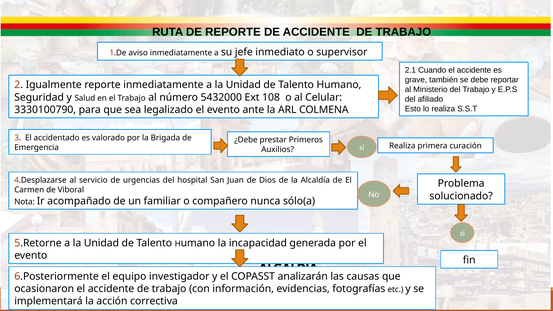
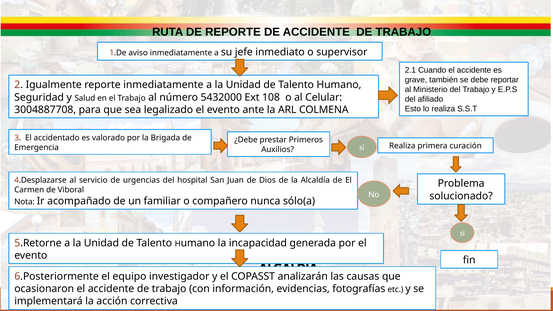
3330100790: 3330100790 -> 3004887708
